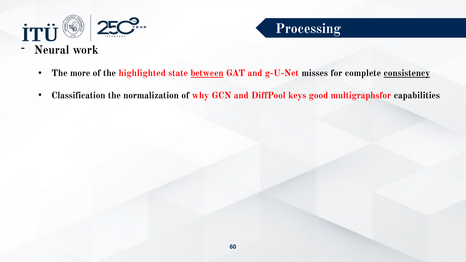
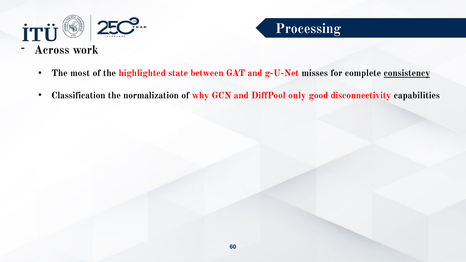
Neural: Neural -> Across
more: more -> most
between underline: present -> none
keys: keys -> only
multigraphsfor: multigraphsfor -> disconnectivity
